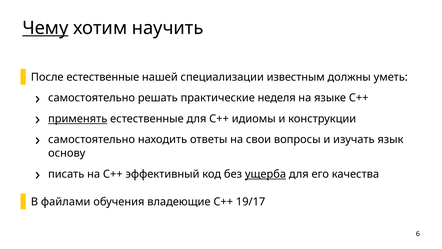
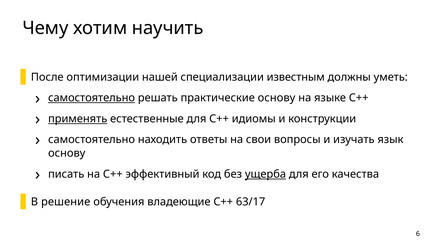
Чему underline: present -> none
После естественные: естественные -> оптимизации
самостоятельно at (92, 98) underline: none -> present
практические неделя: неделя -> основу
файлами: файлами -> решение
19/17: 19/17 -> 63/17
